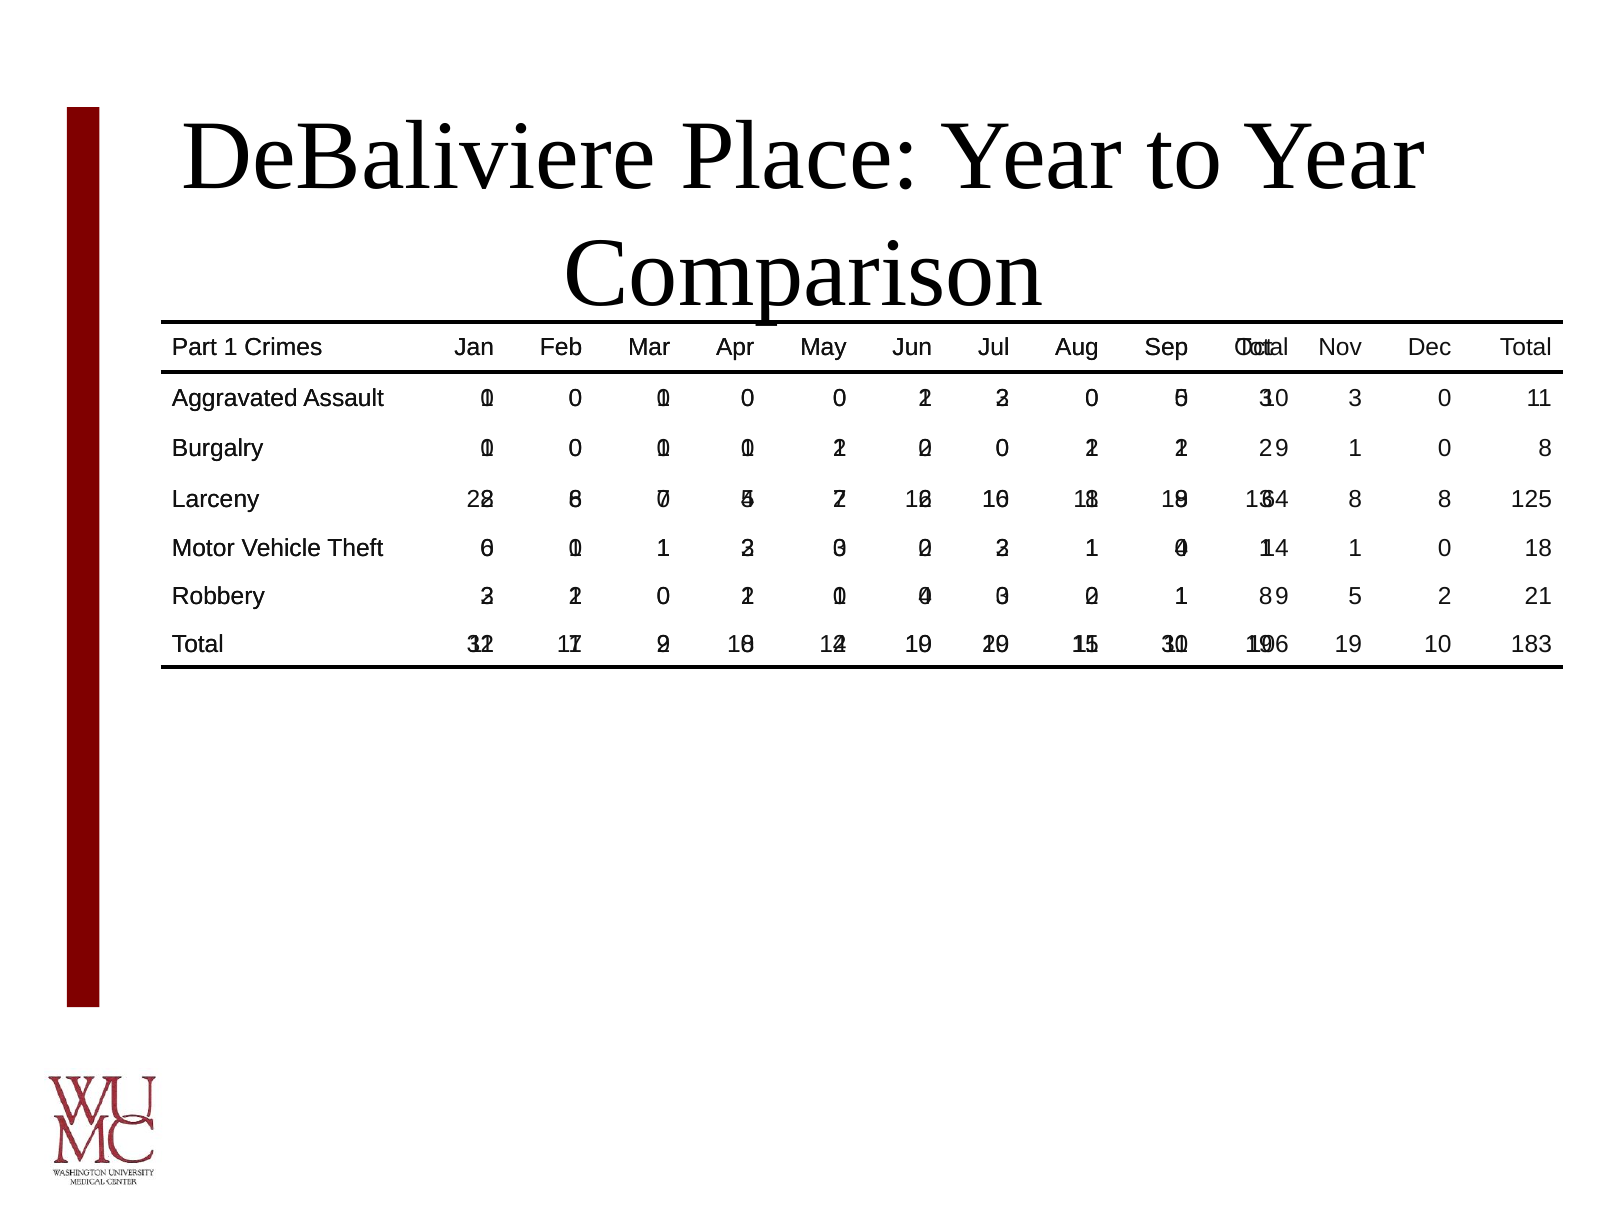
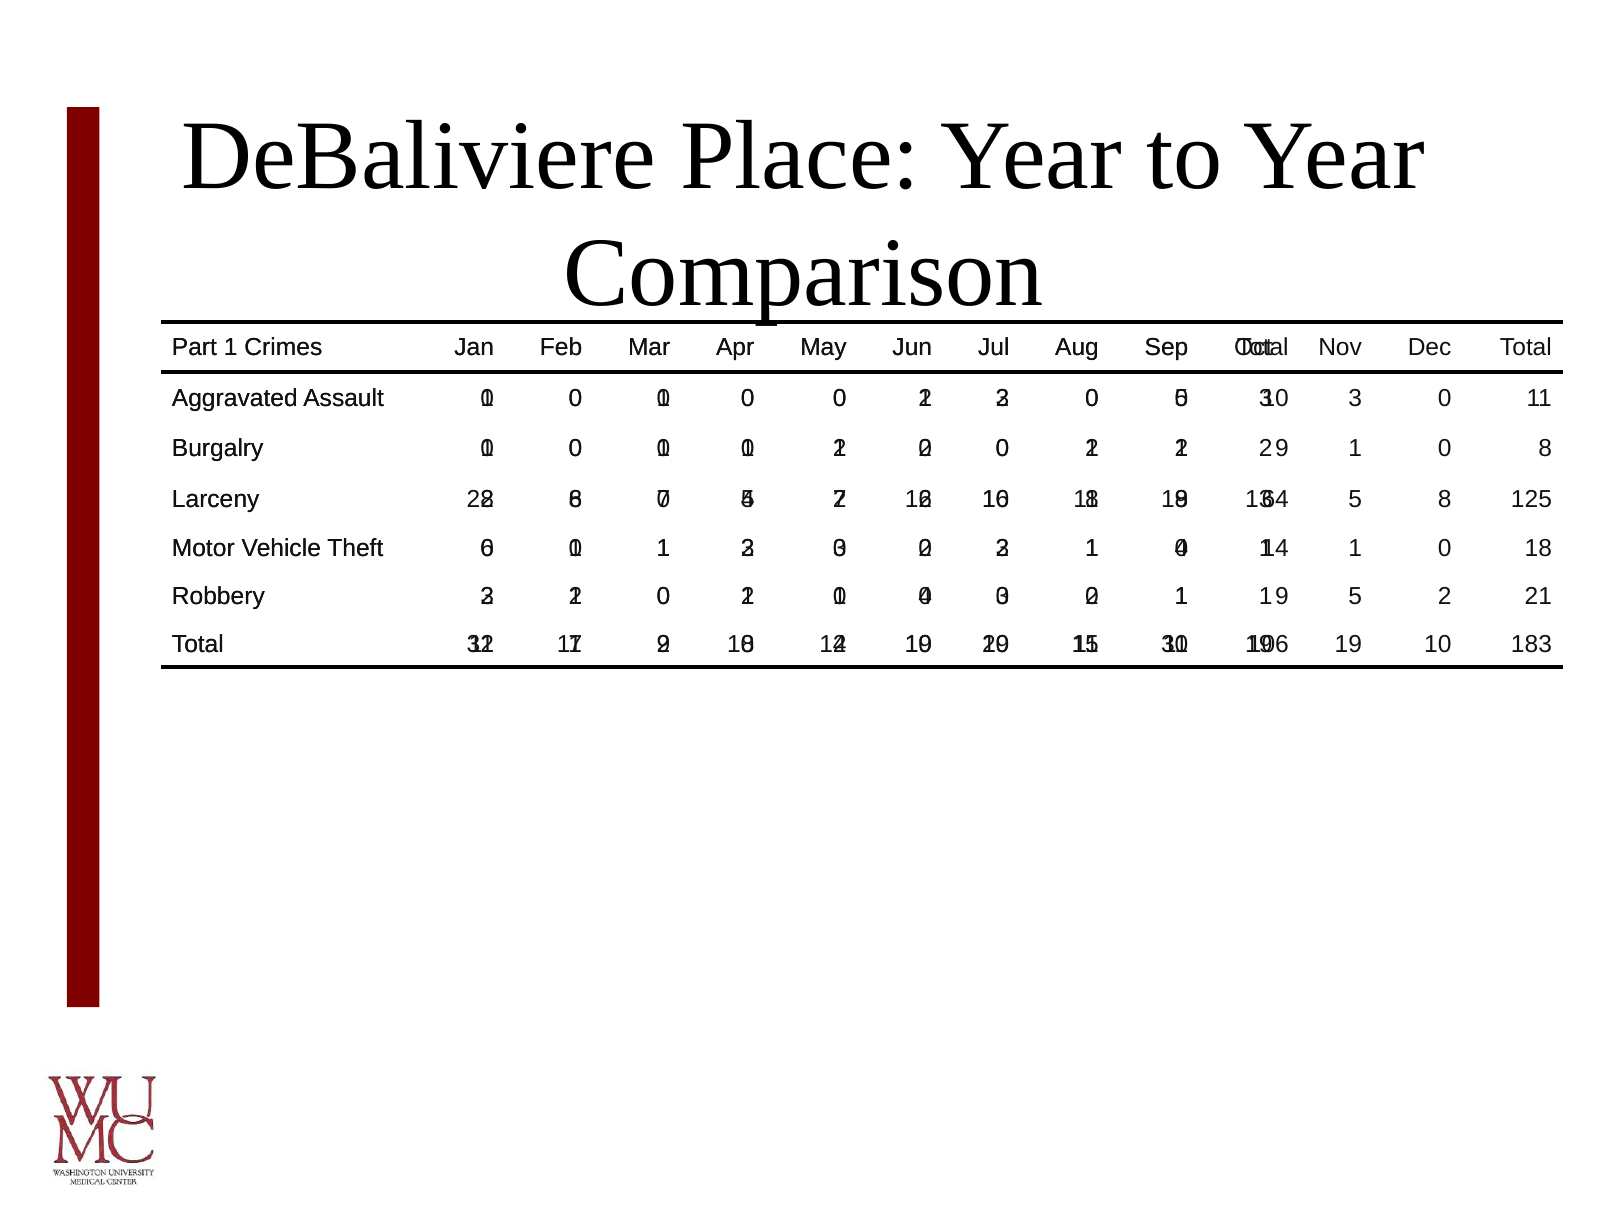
8 at (1355, 499): 8 -> 5
8 at (1266, 596): 8 -> 1
